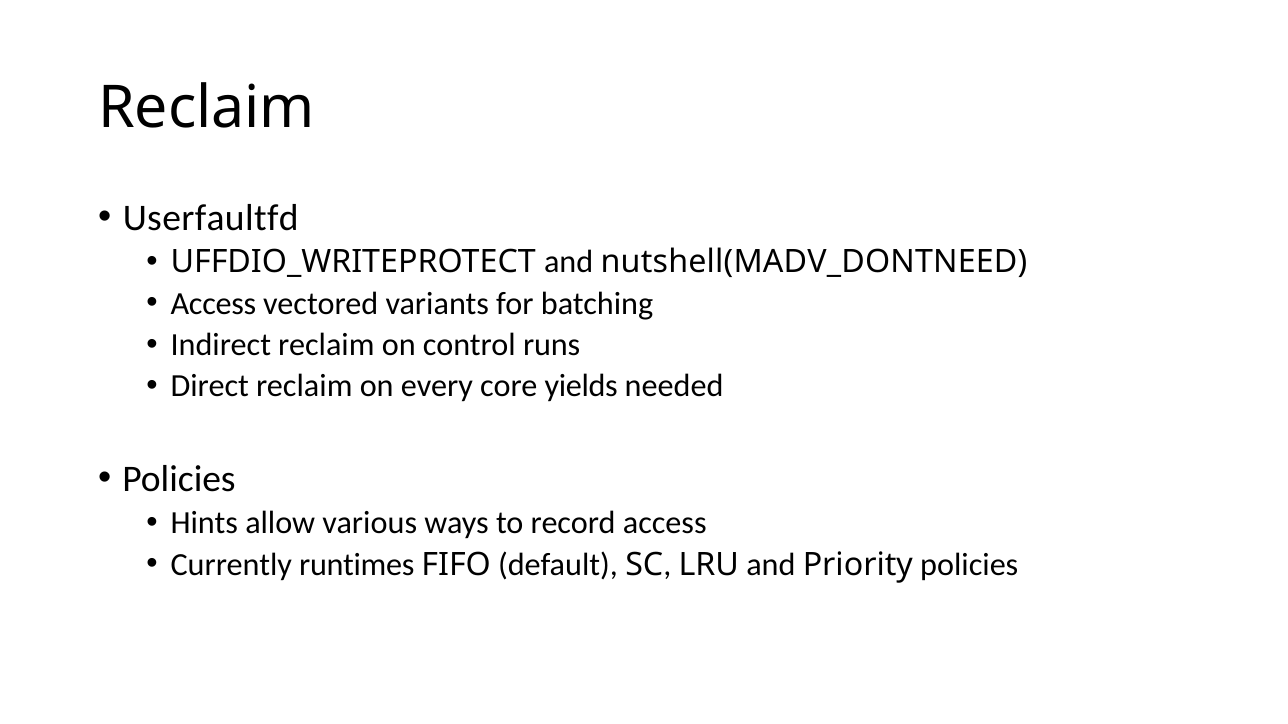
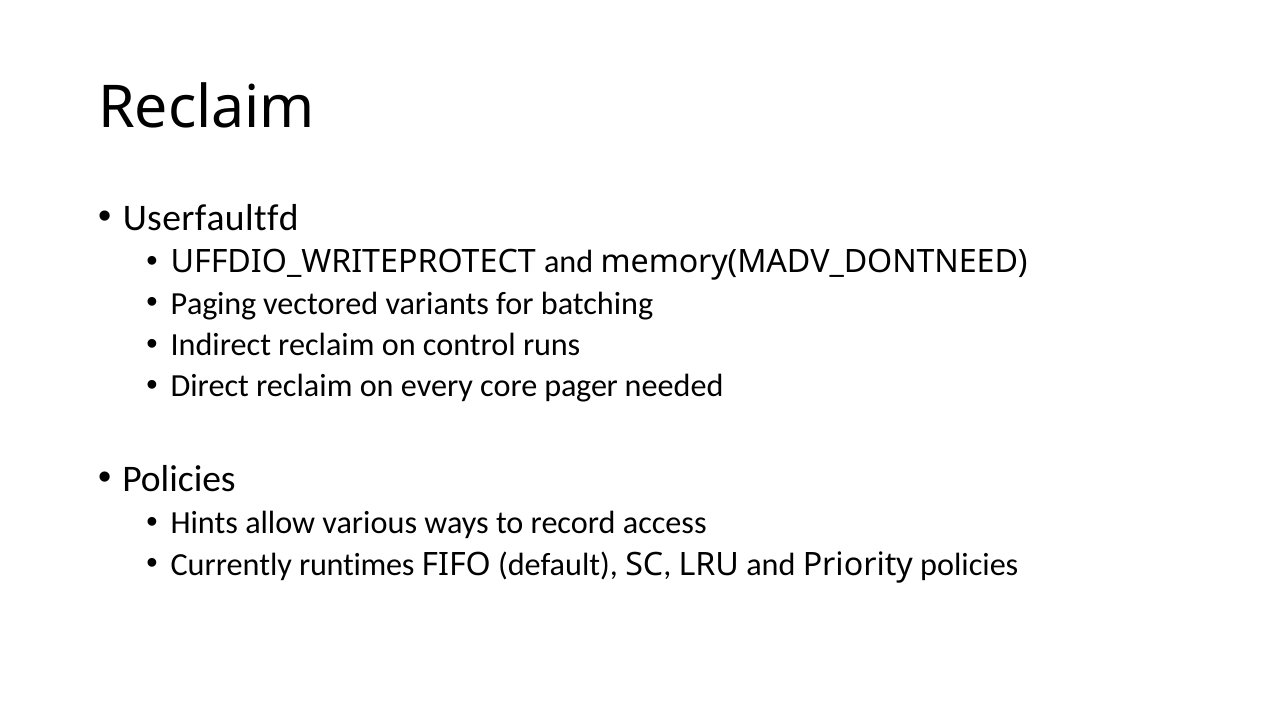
nutshell(MADV_DONTNEED: nutshell(MADV_DONTNEED -> memory(MADV_DONTNEED
Access at (213, 304): Access -> Paging
yields: yields -> pager
